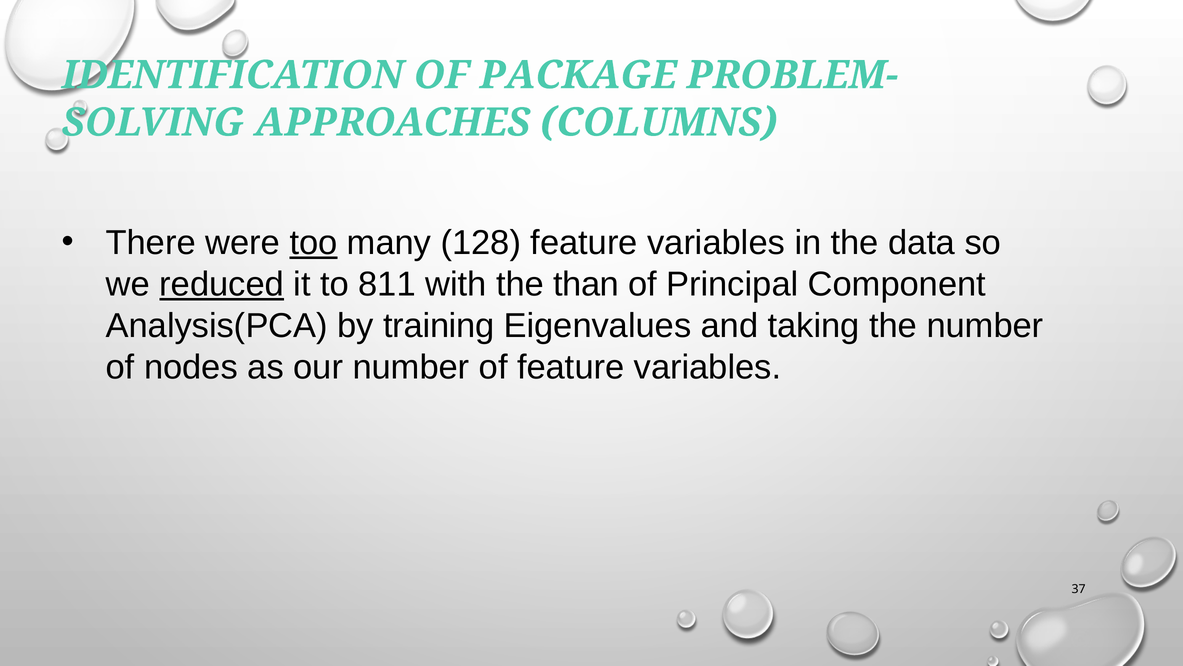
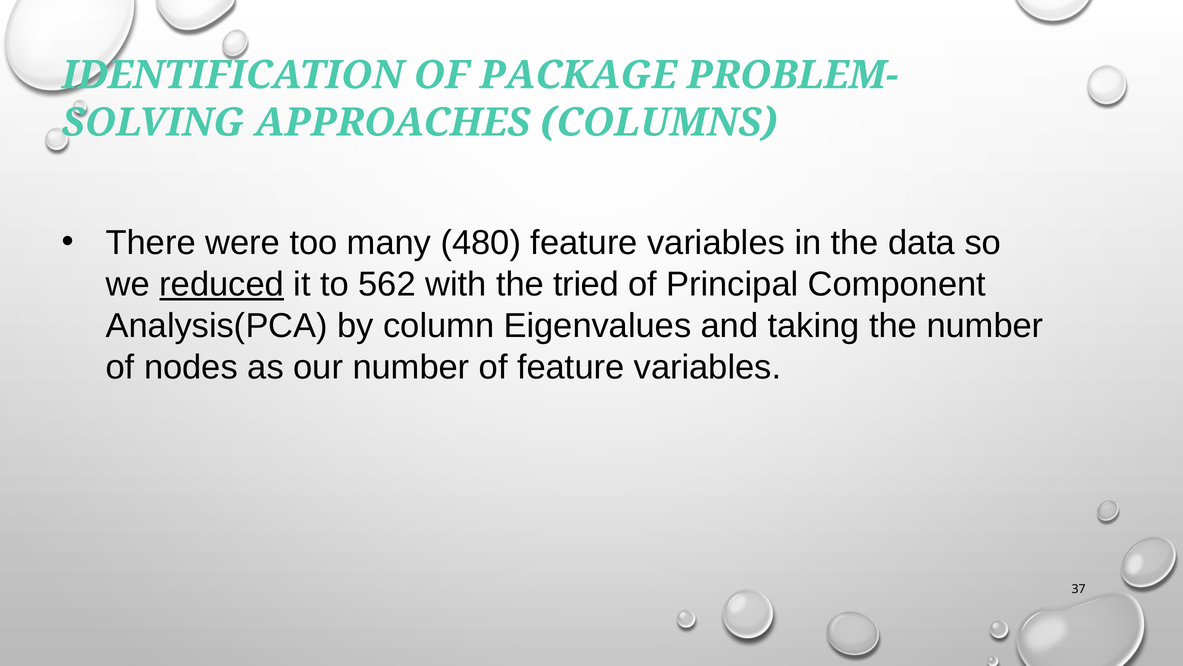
too underline: present -> none
128: 128 -> 480
811: 811 -> 562
than: than -> tried
training: training -> column
